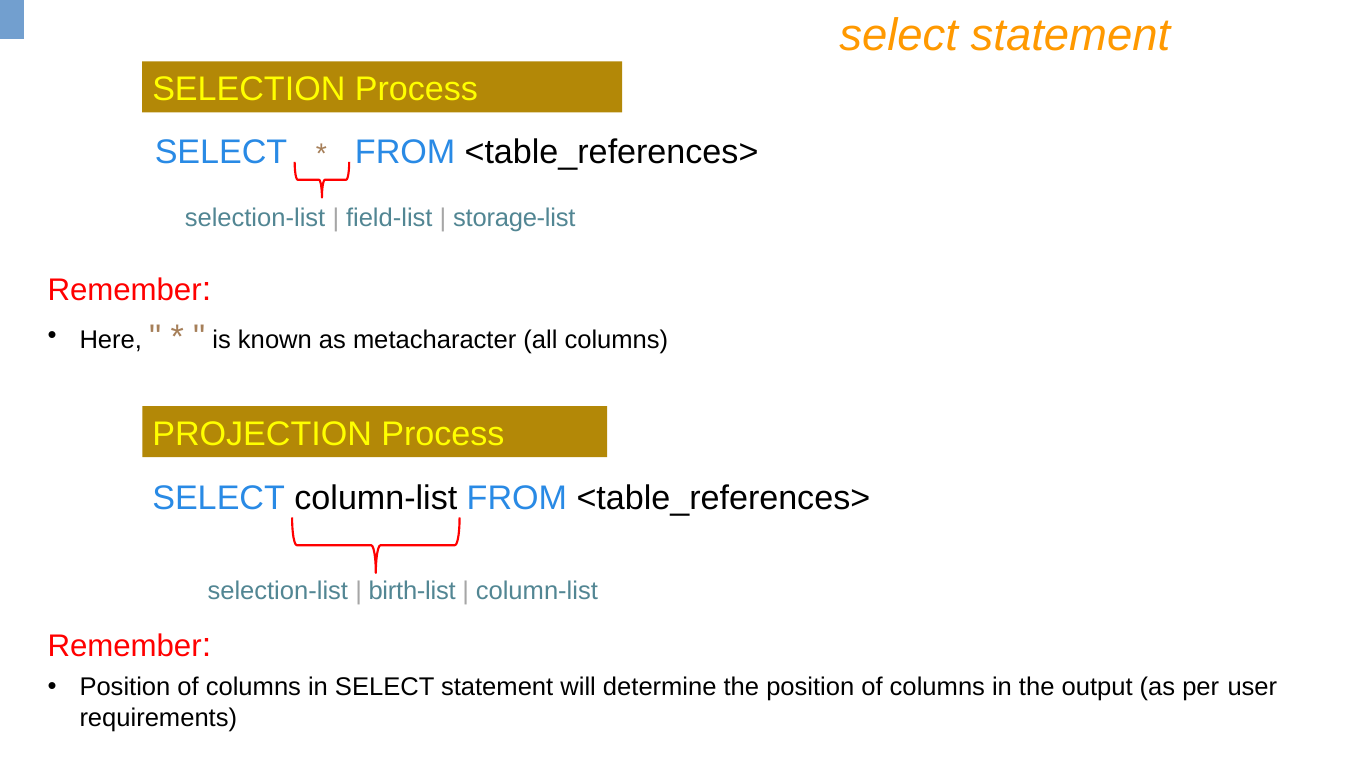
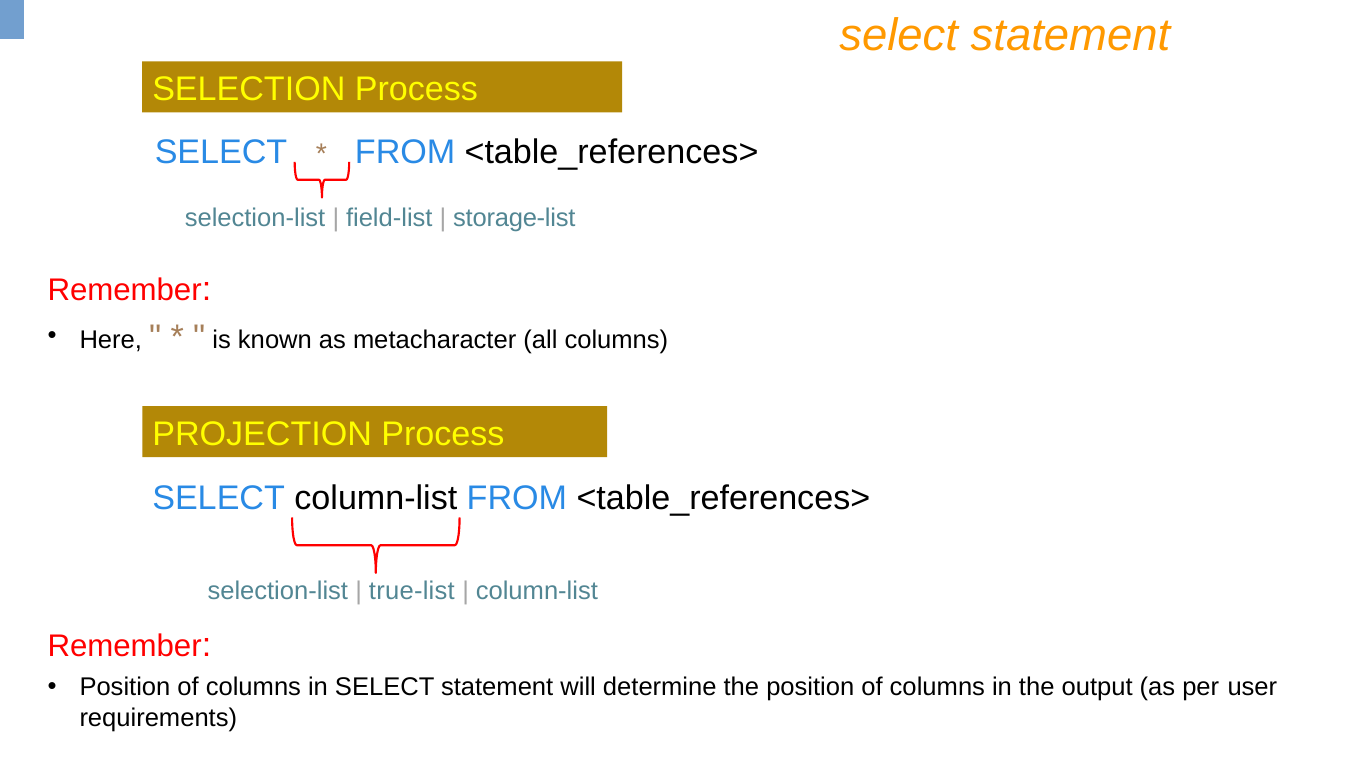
birth-list: birth-list -> true-list
